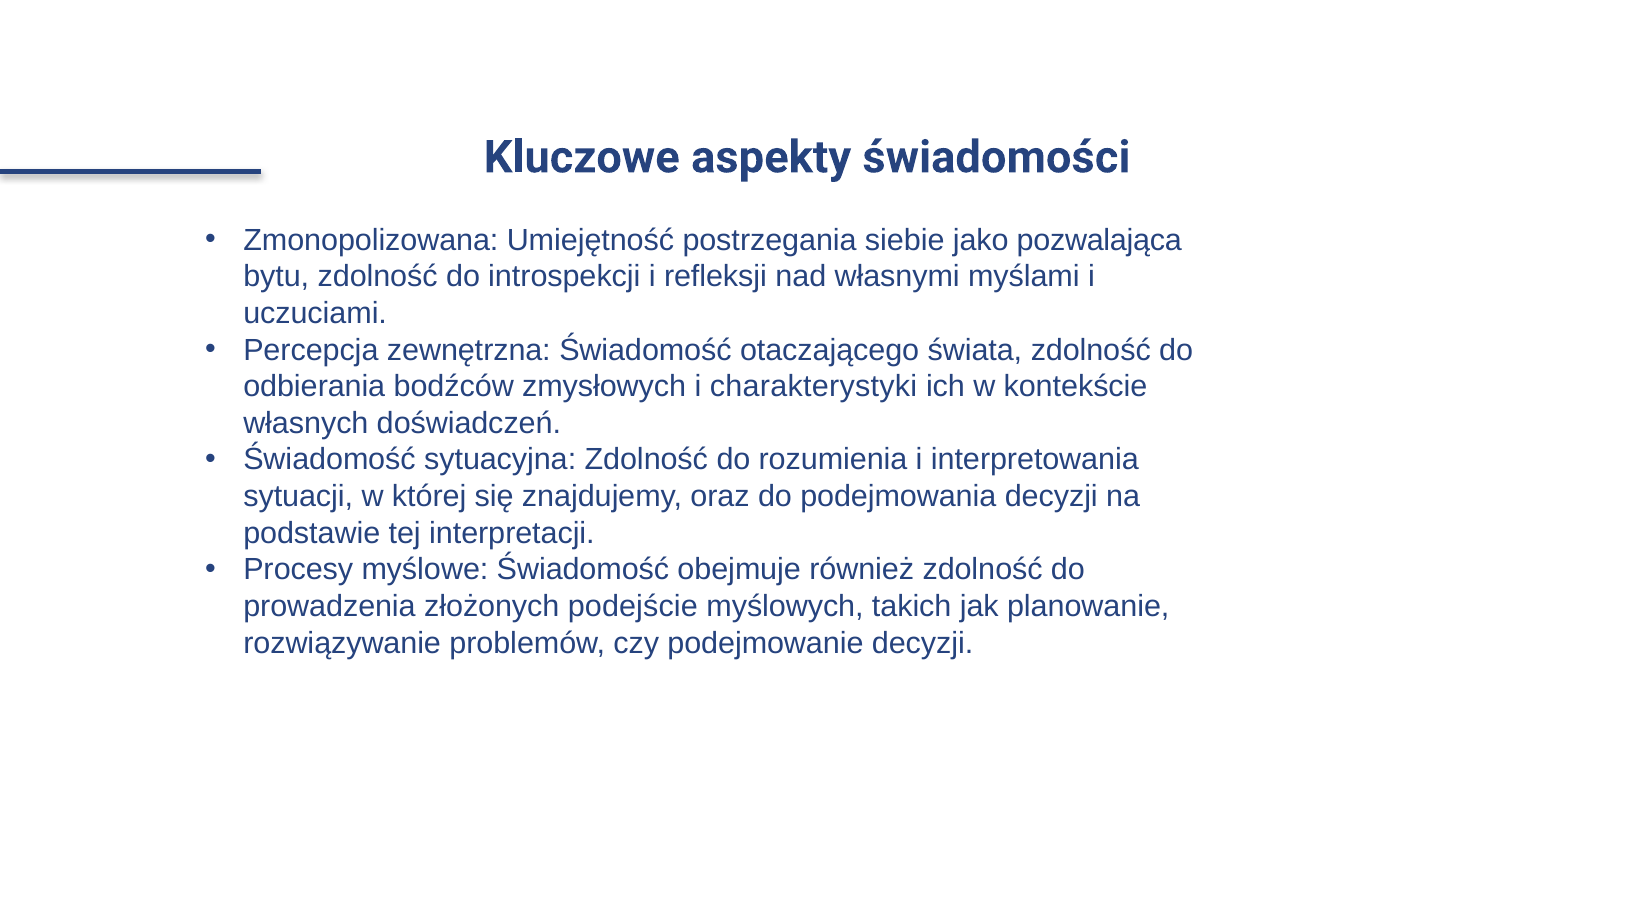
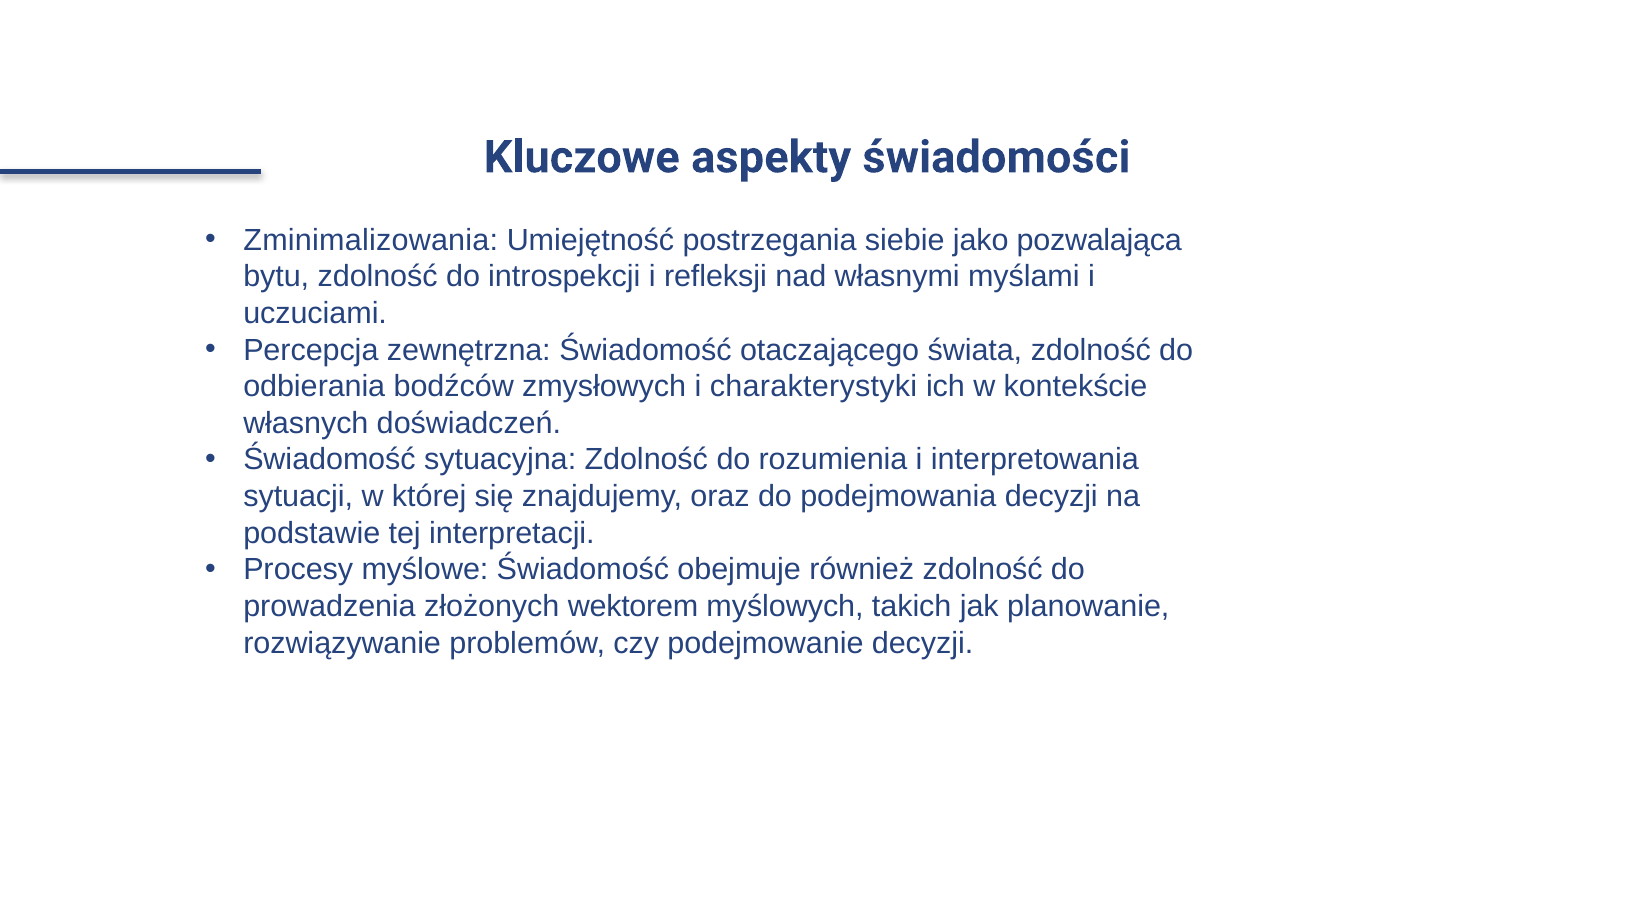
Zmonopolizowana: Zmonopolizowana -> Zminimalizowania
podejście: podejście -> wektorem
